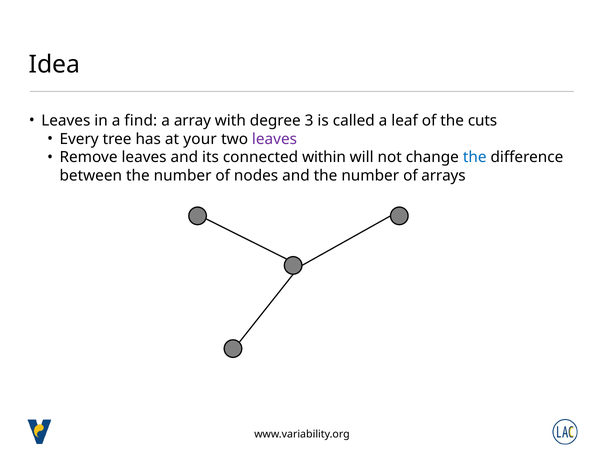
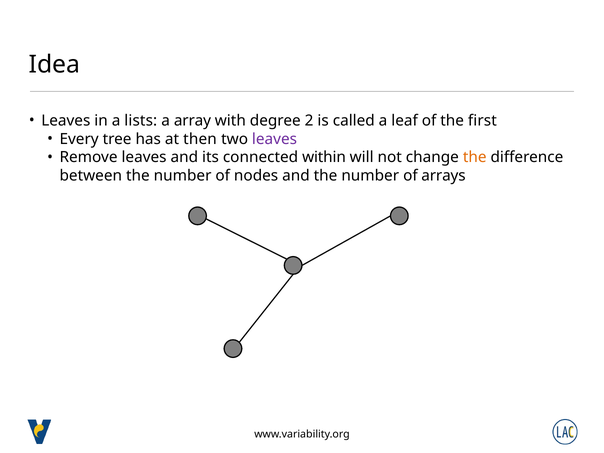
find: find -> lists
3: 3 -> 2
cuts: cuts -> first
your: your -> then
the at (475, 157) colour: blue -> orange
